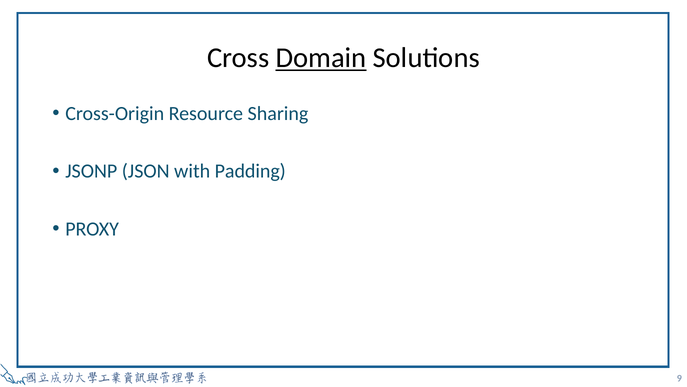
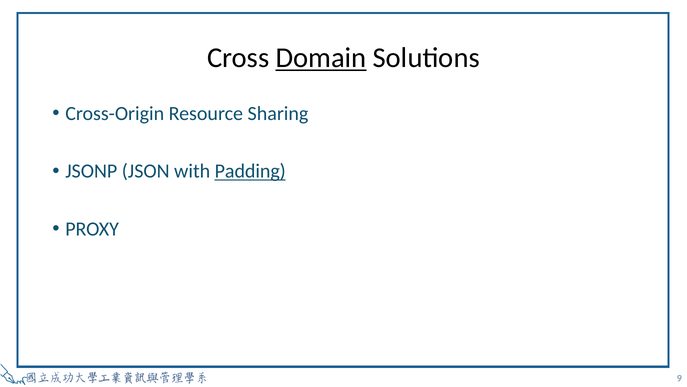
Padding underline: none -> present
